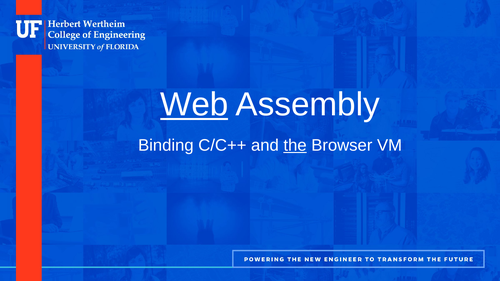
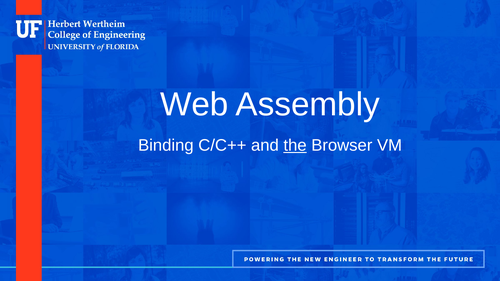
Web underline: present -> none
